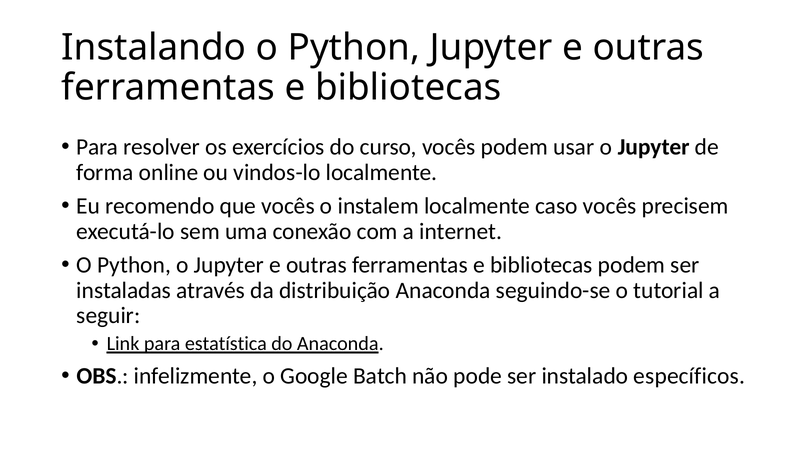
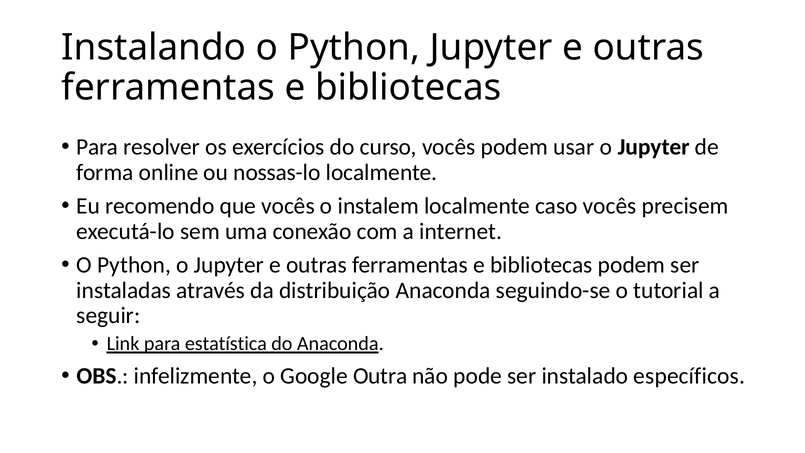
vindos-lo: vindos-lo -> nossas-lo
Batch: Batch -> Outra
